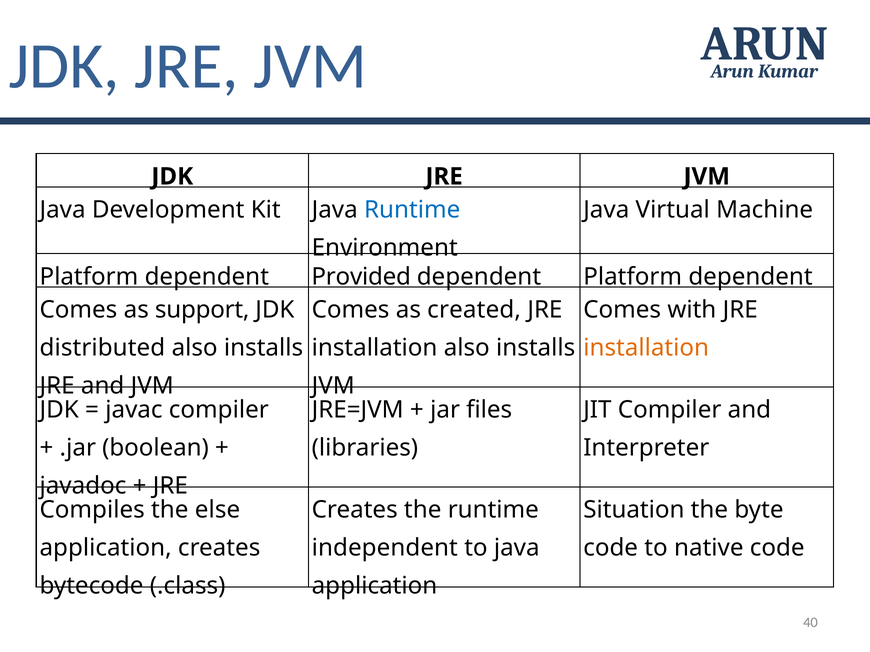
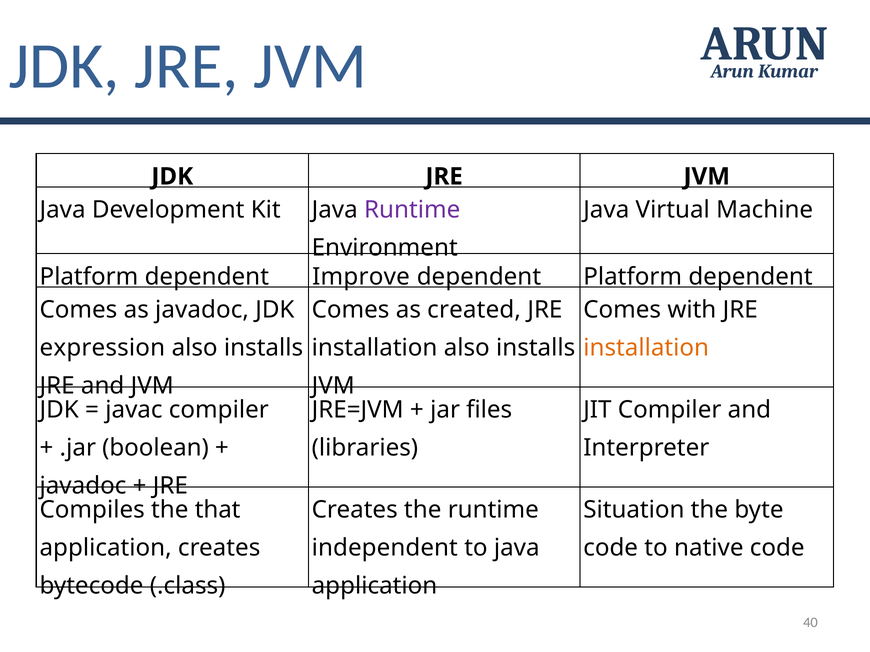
Runtime at (412, 210) colour: blue -> purple
Provided: Provided -> Improve
as support: support -> javadoc
distributed: distributed -> expression
else: else -> that
